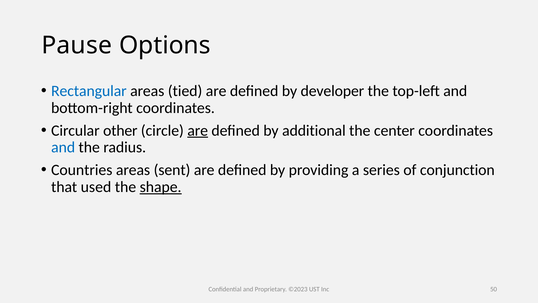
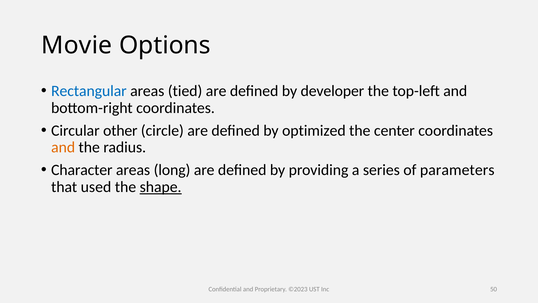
Pause: Pause -> Movie
are at (198, 130) underline: present -> none
additional: additional -> optimized
and at (63, 147) colour: blue -> orange
Countries: Countries -> Character
sent: sent -> long
conjunction: conjunction -> parameters
